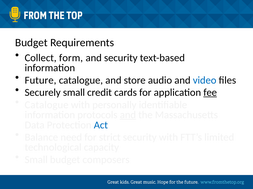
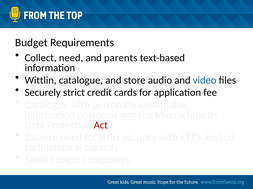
Collect form: form -> need
and security: security -> parents
Future: Future -> Wittlin
Securely small: small -> strict
fee underline: present -> none
Act colour: blue -> red
